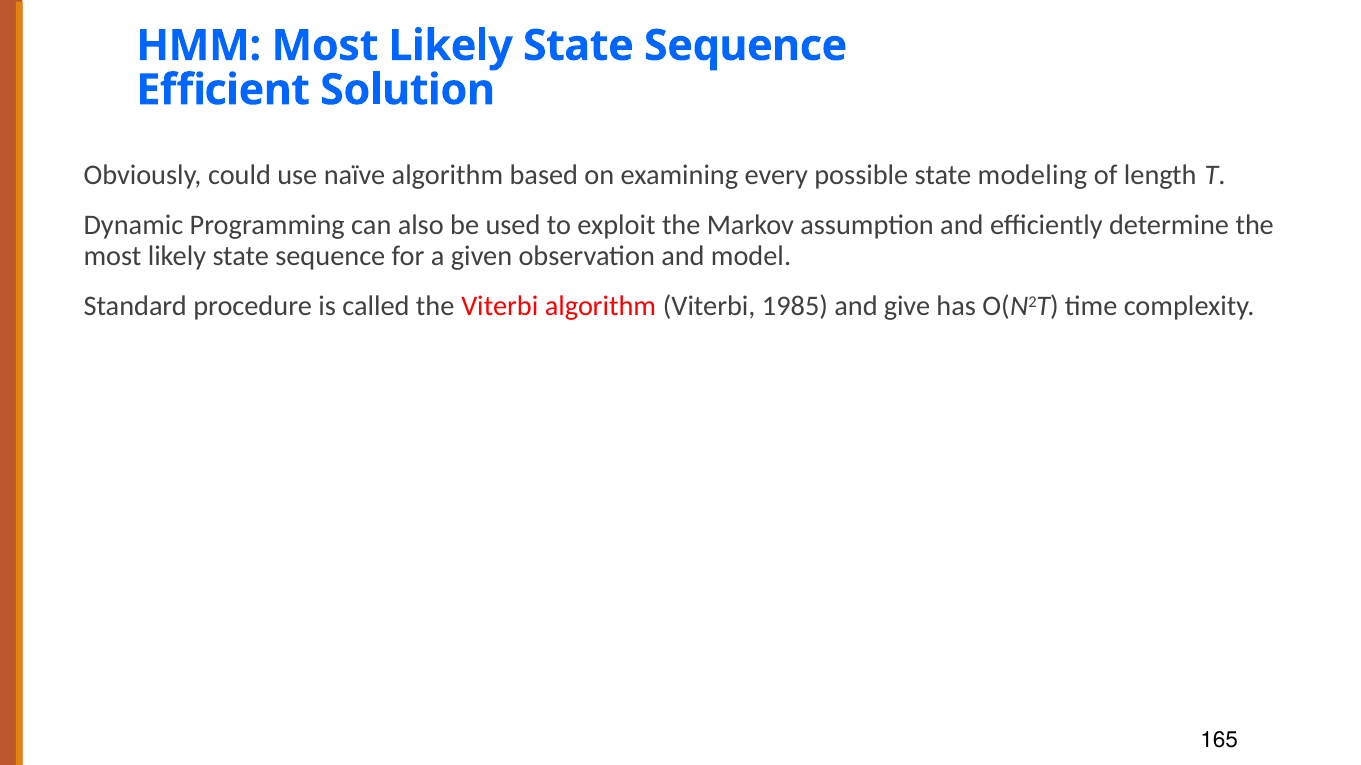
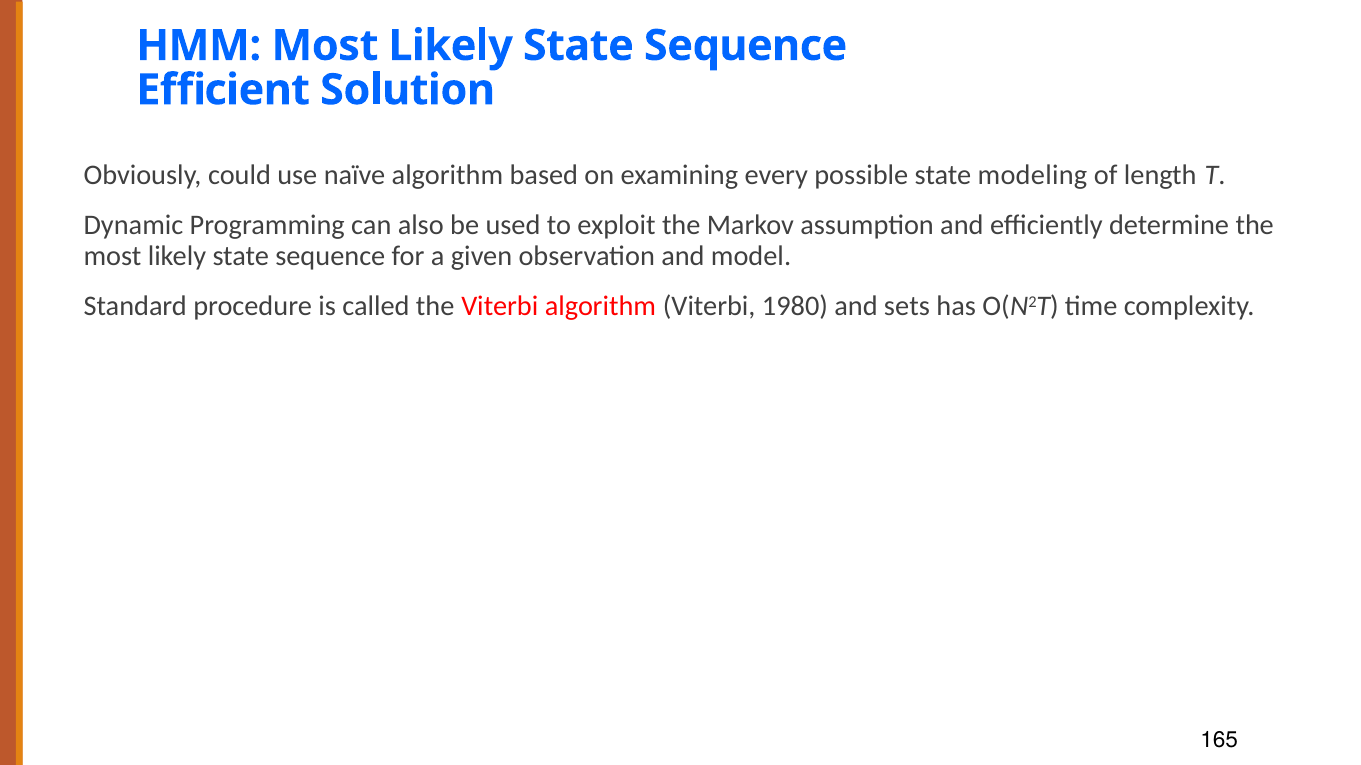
1985: 1985 -> 1980
give: give -> sets
